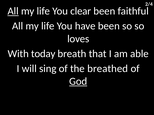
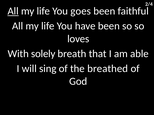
clear: clear -> goes
today: today -> solely
God underline: present -> none
